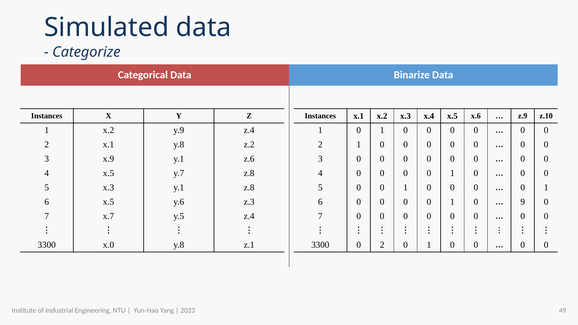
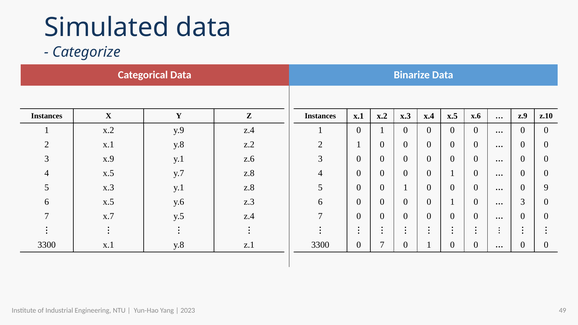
1 at (546, 188): 1 -> 9
9 at (523, 202): 9 -> 3
3300 x.0: x.0 -> x.1
3300 0 2: 2 -> 7
